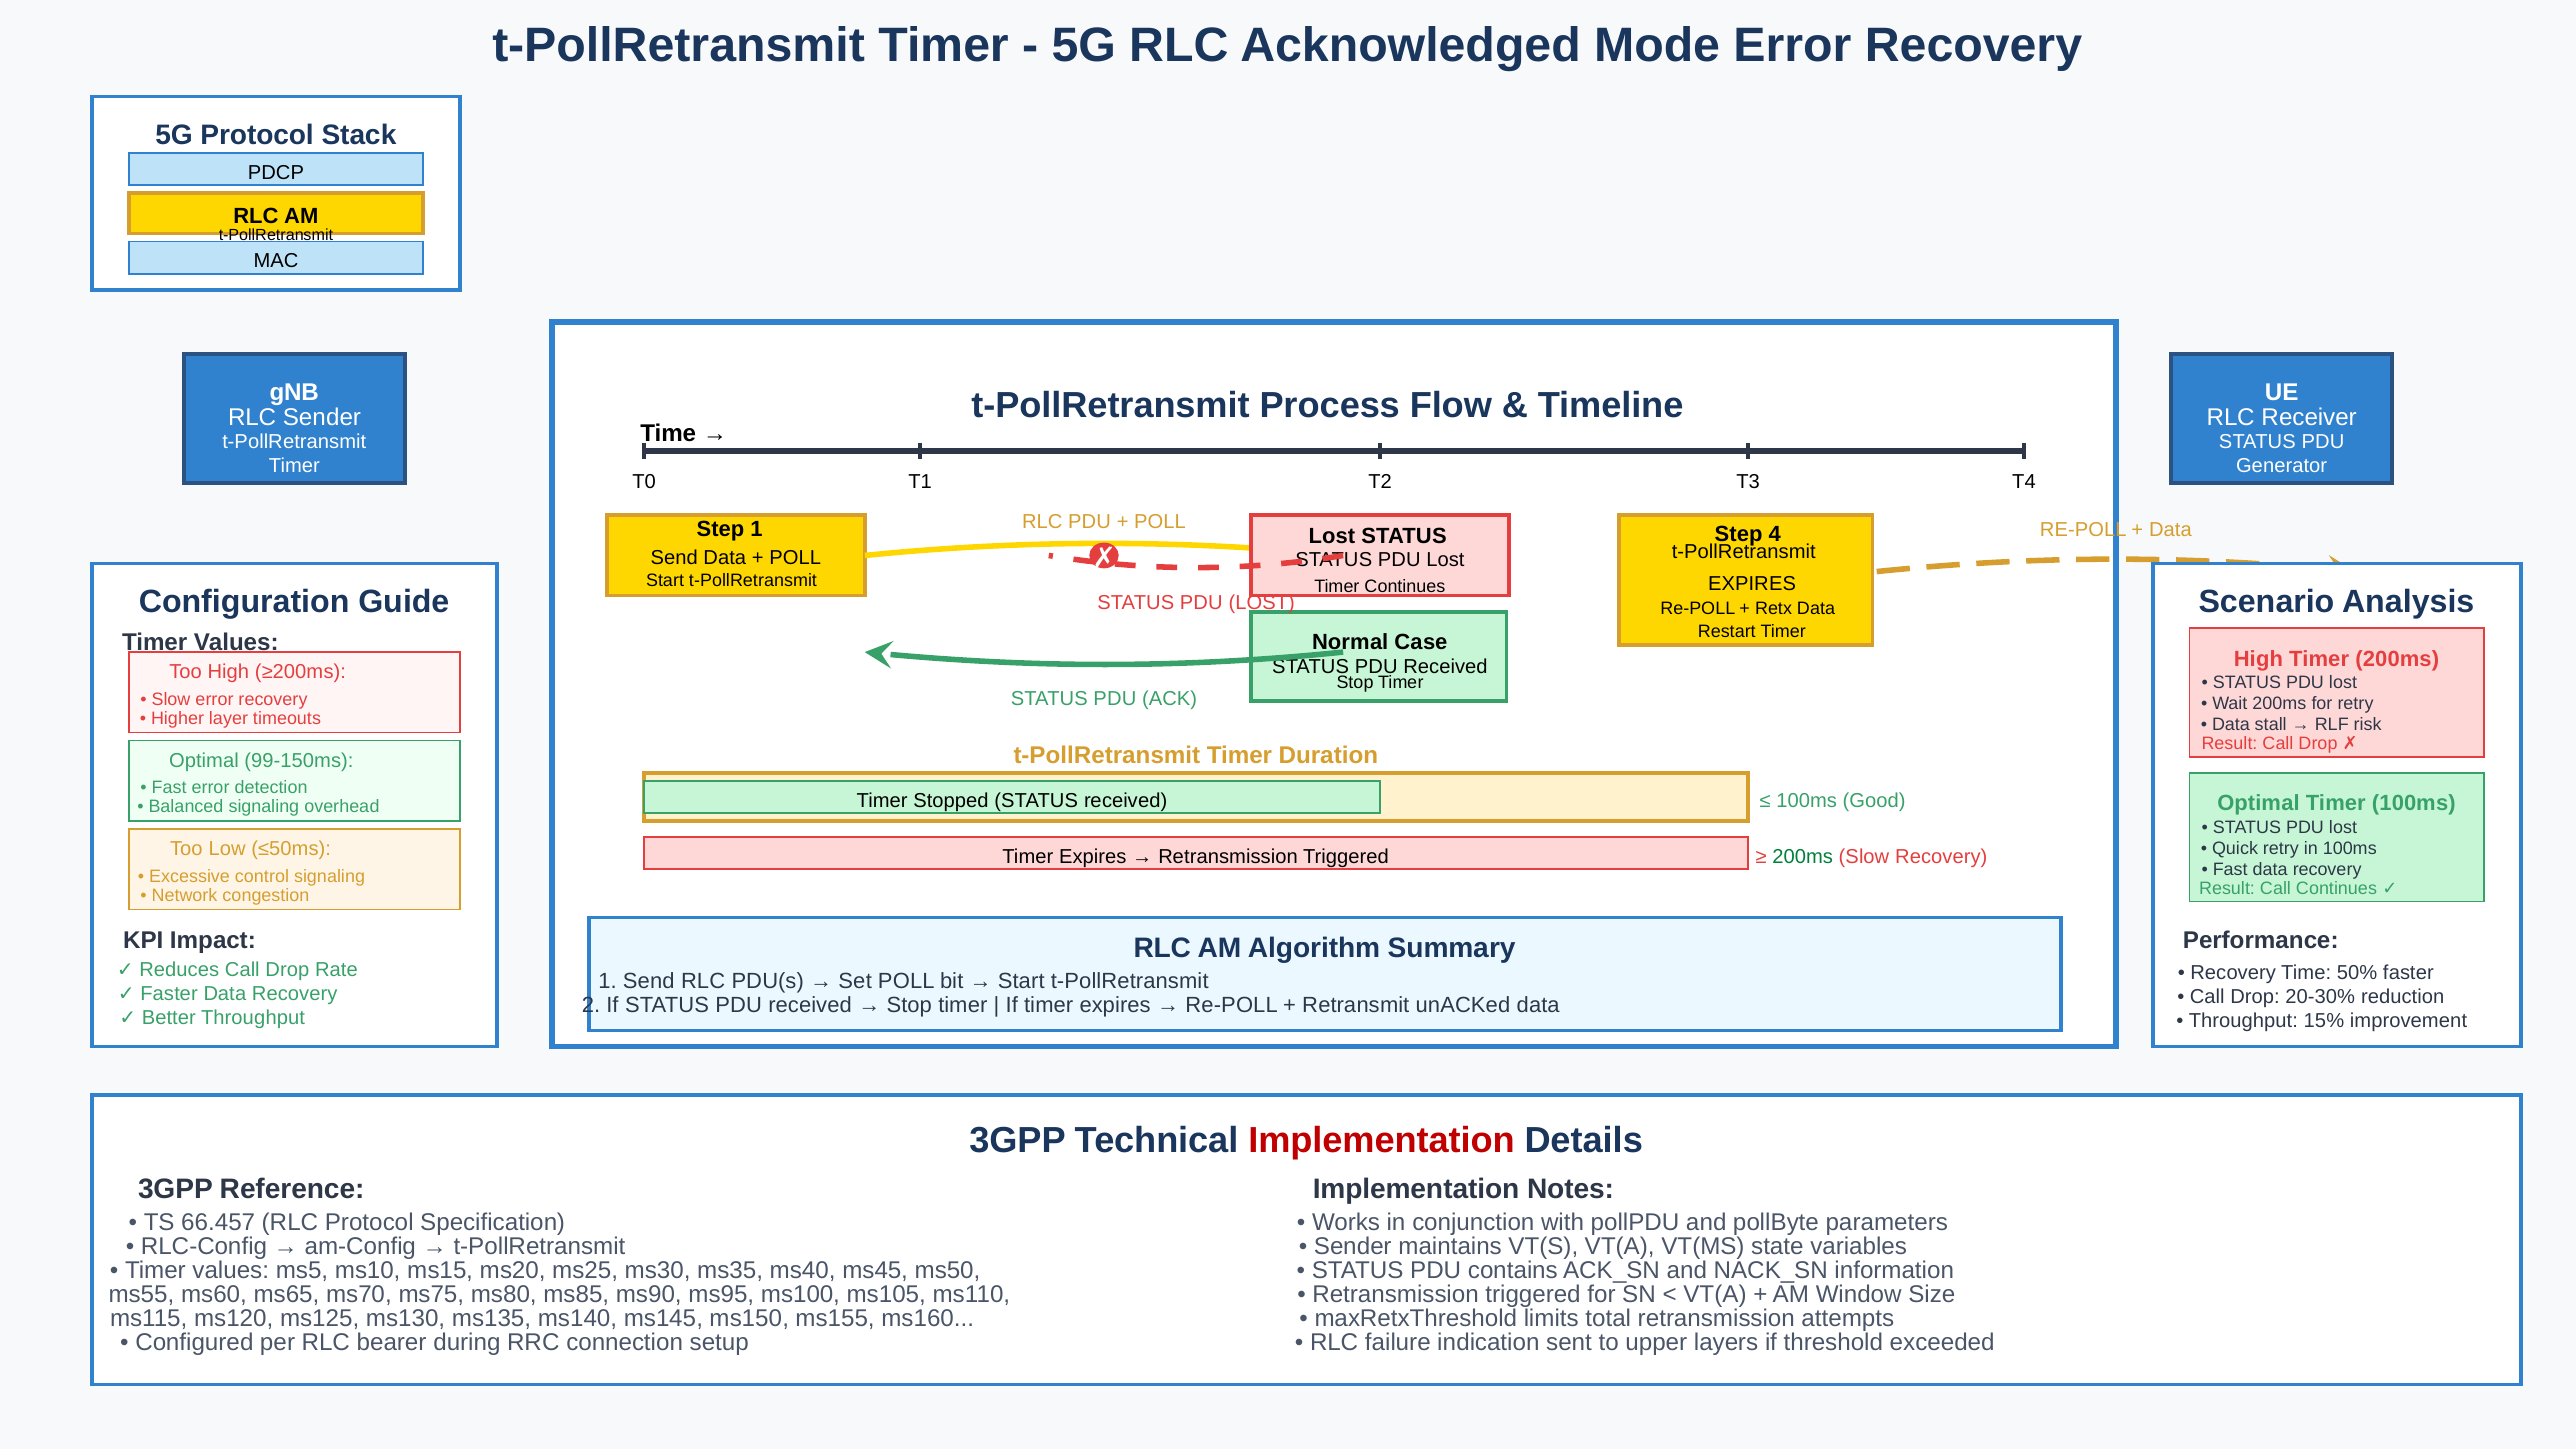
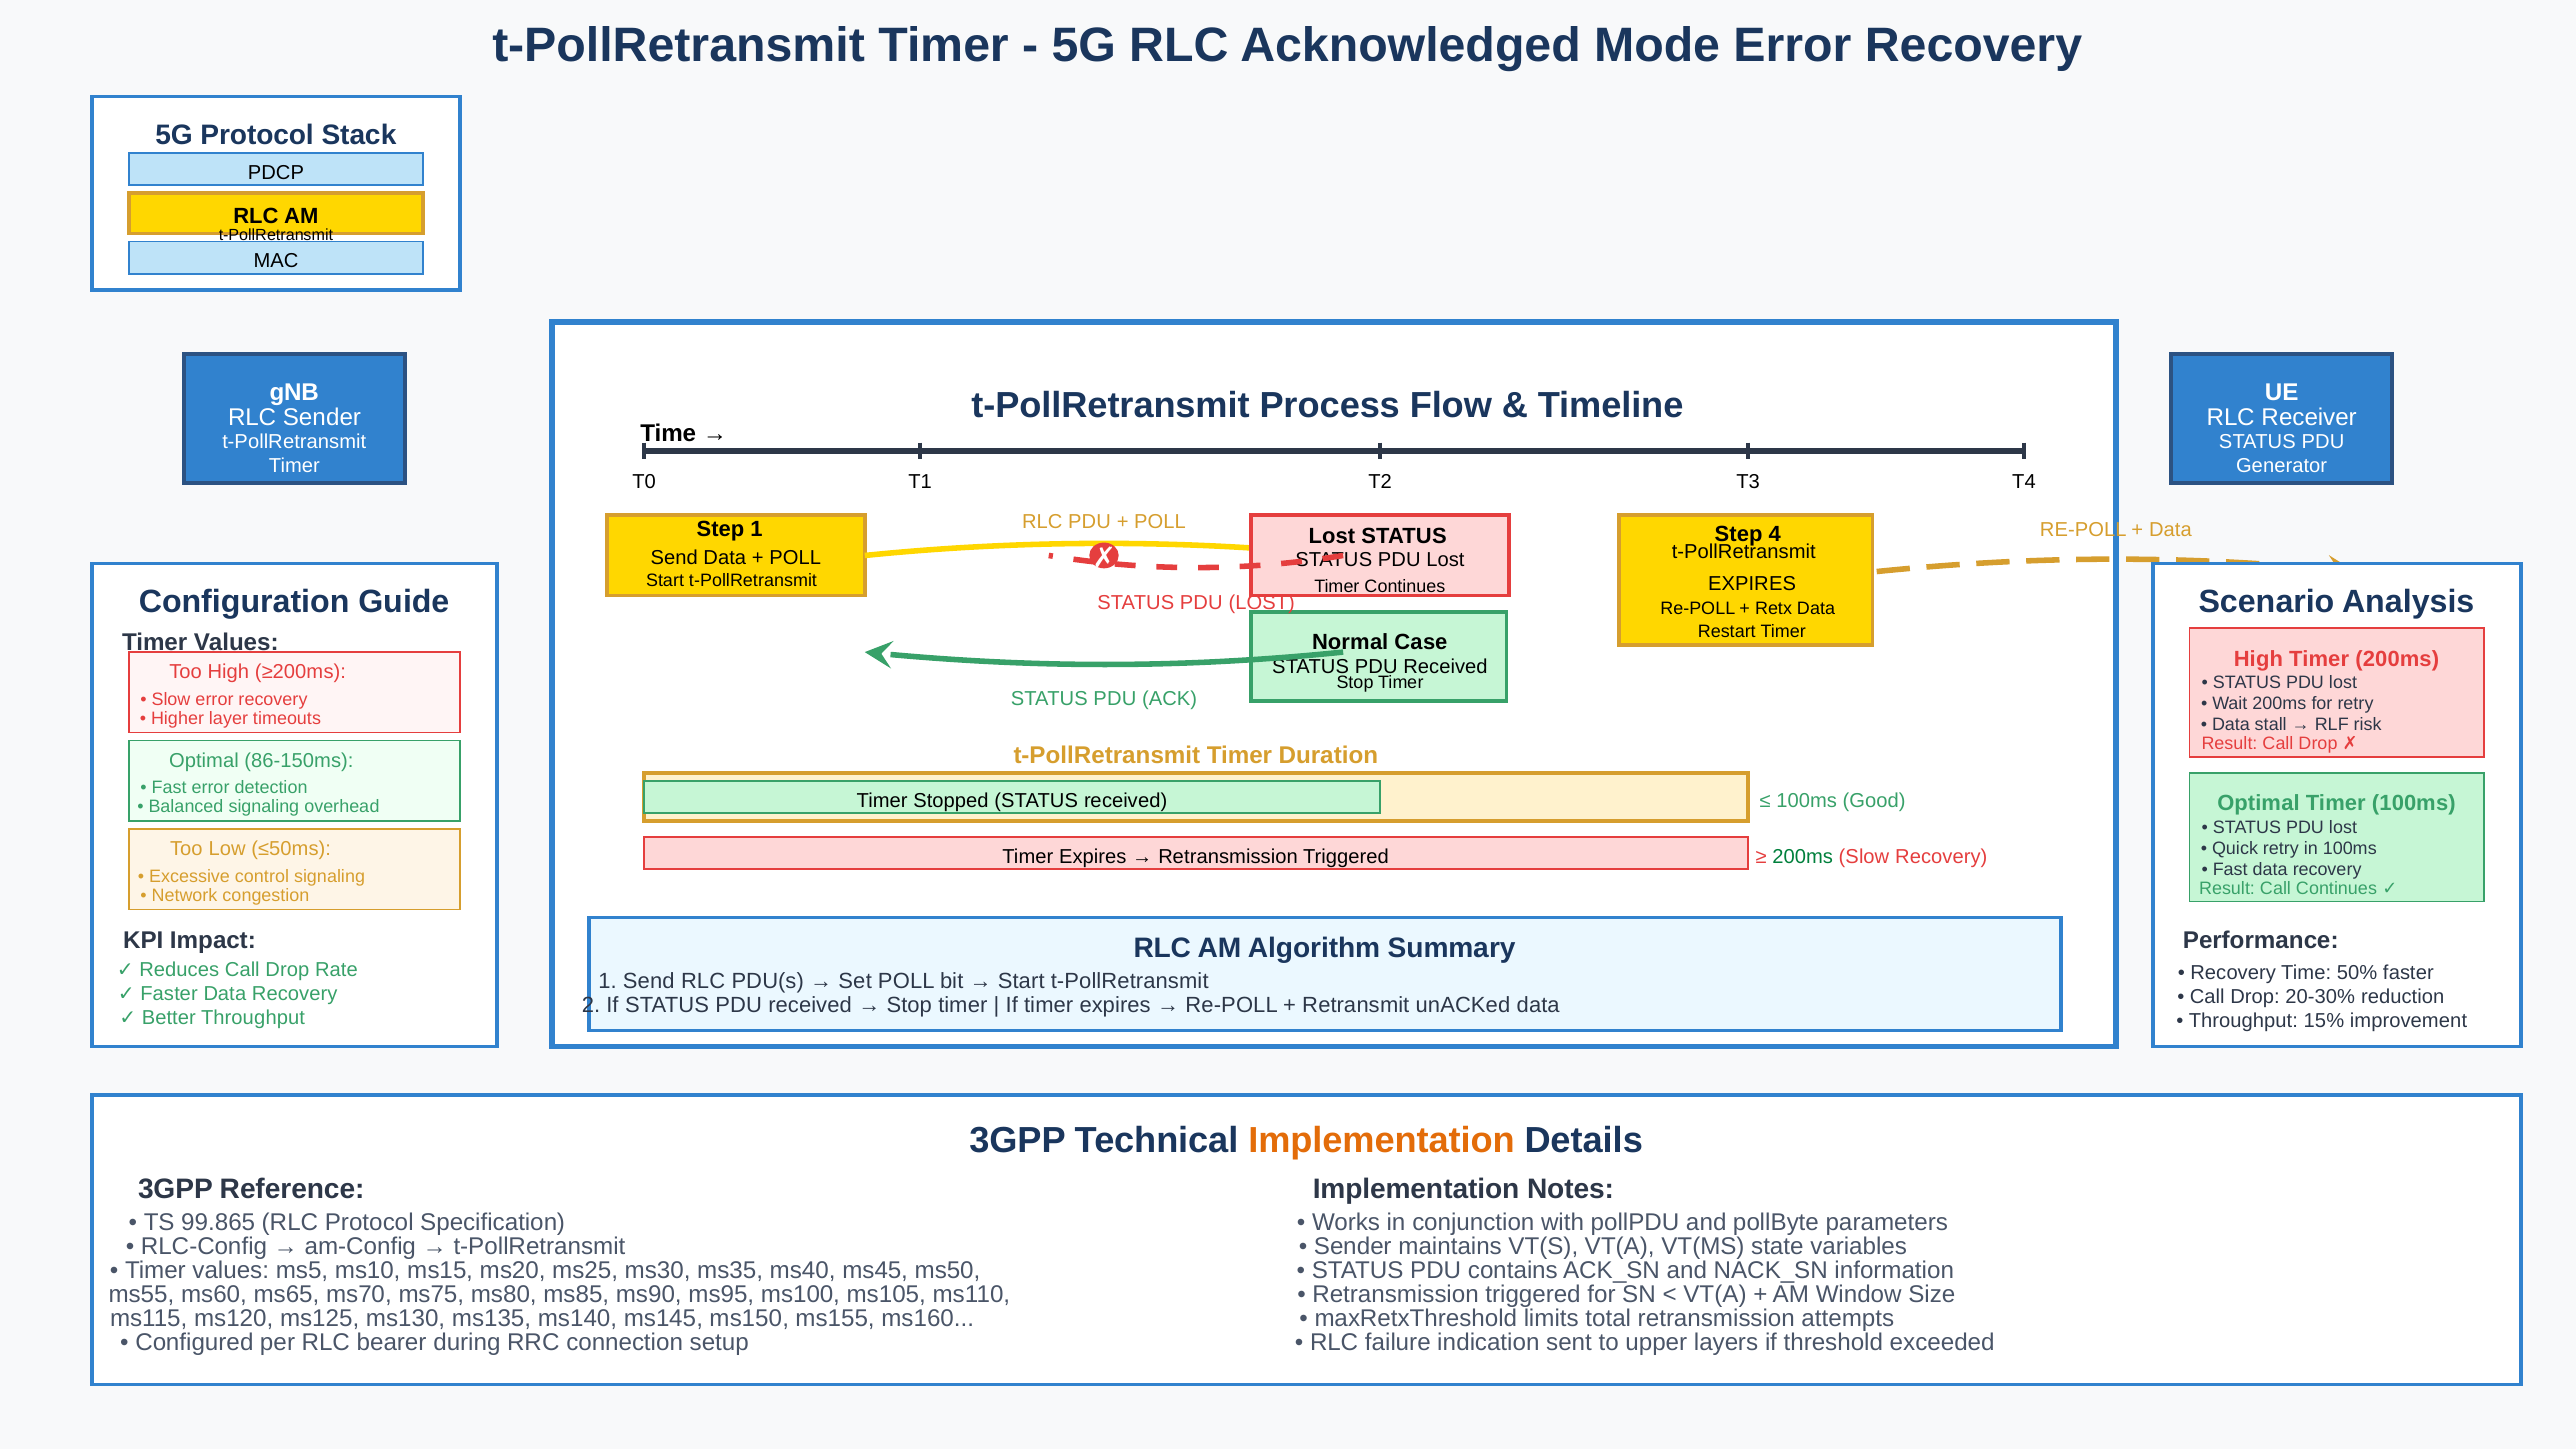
99-150ms: 99-150ms -> 86-150ms
Implementation at (1381, 1141) colour: red -> orange
66.457: 66.457 -> 99.865
